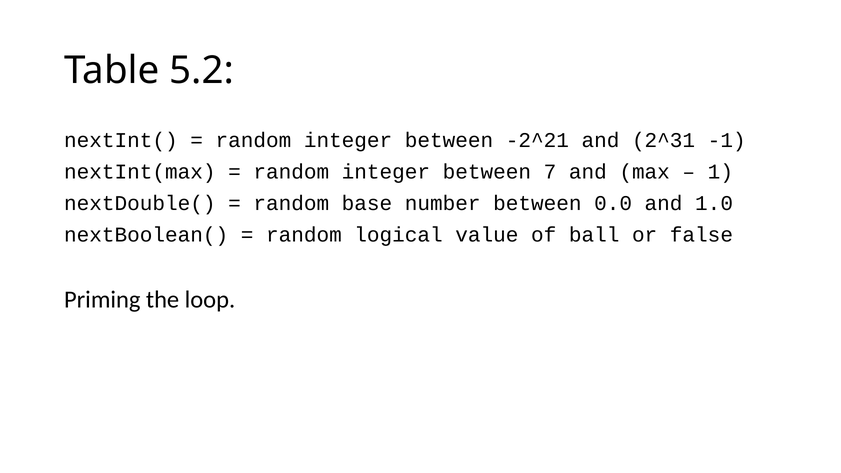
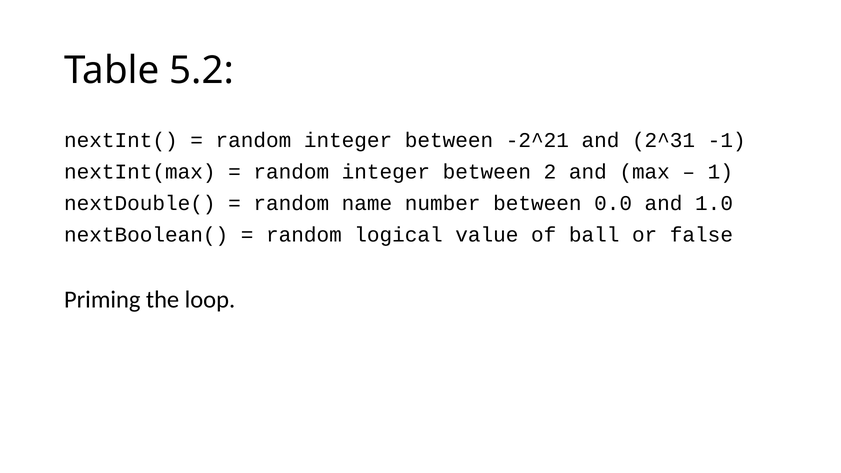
7: 7 -> 2
base: base -> name
